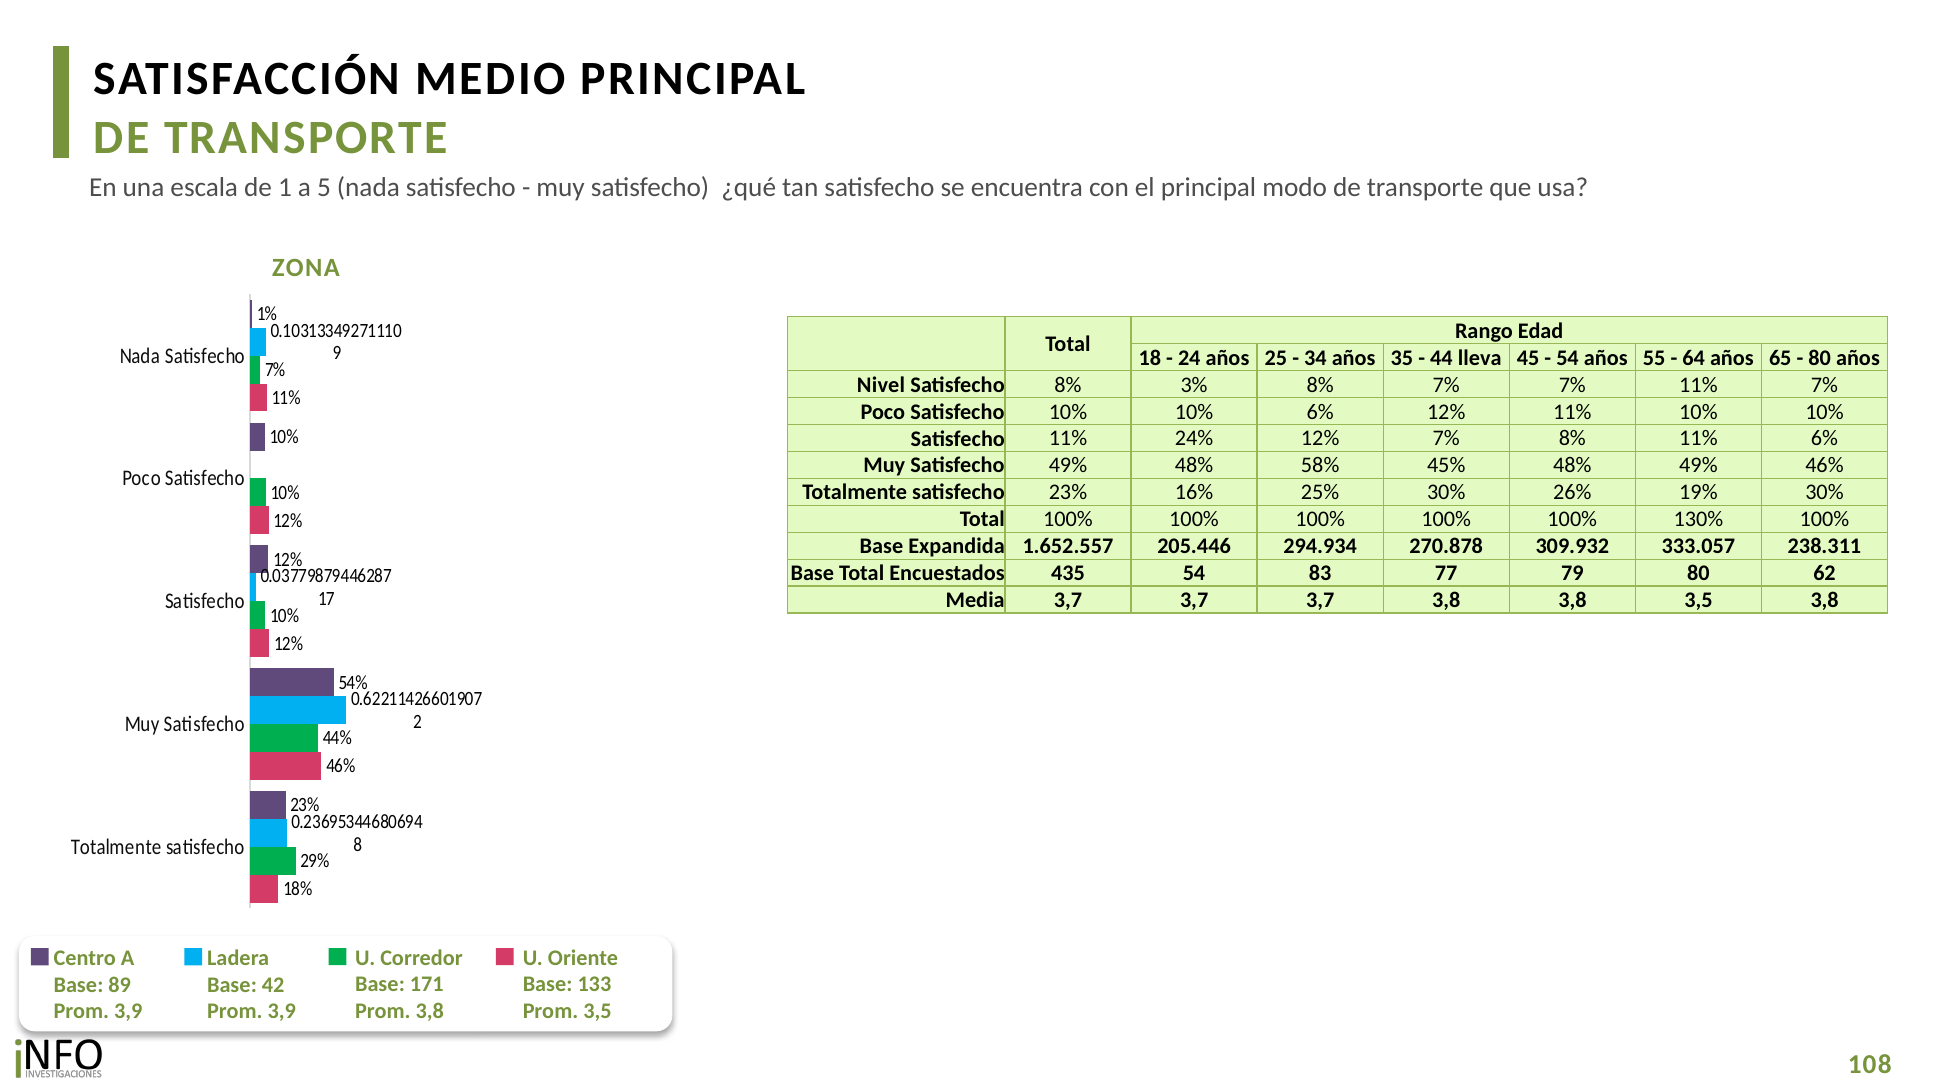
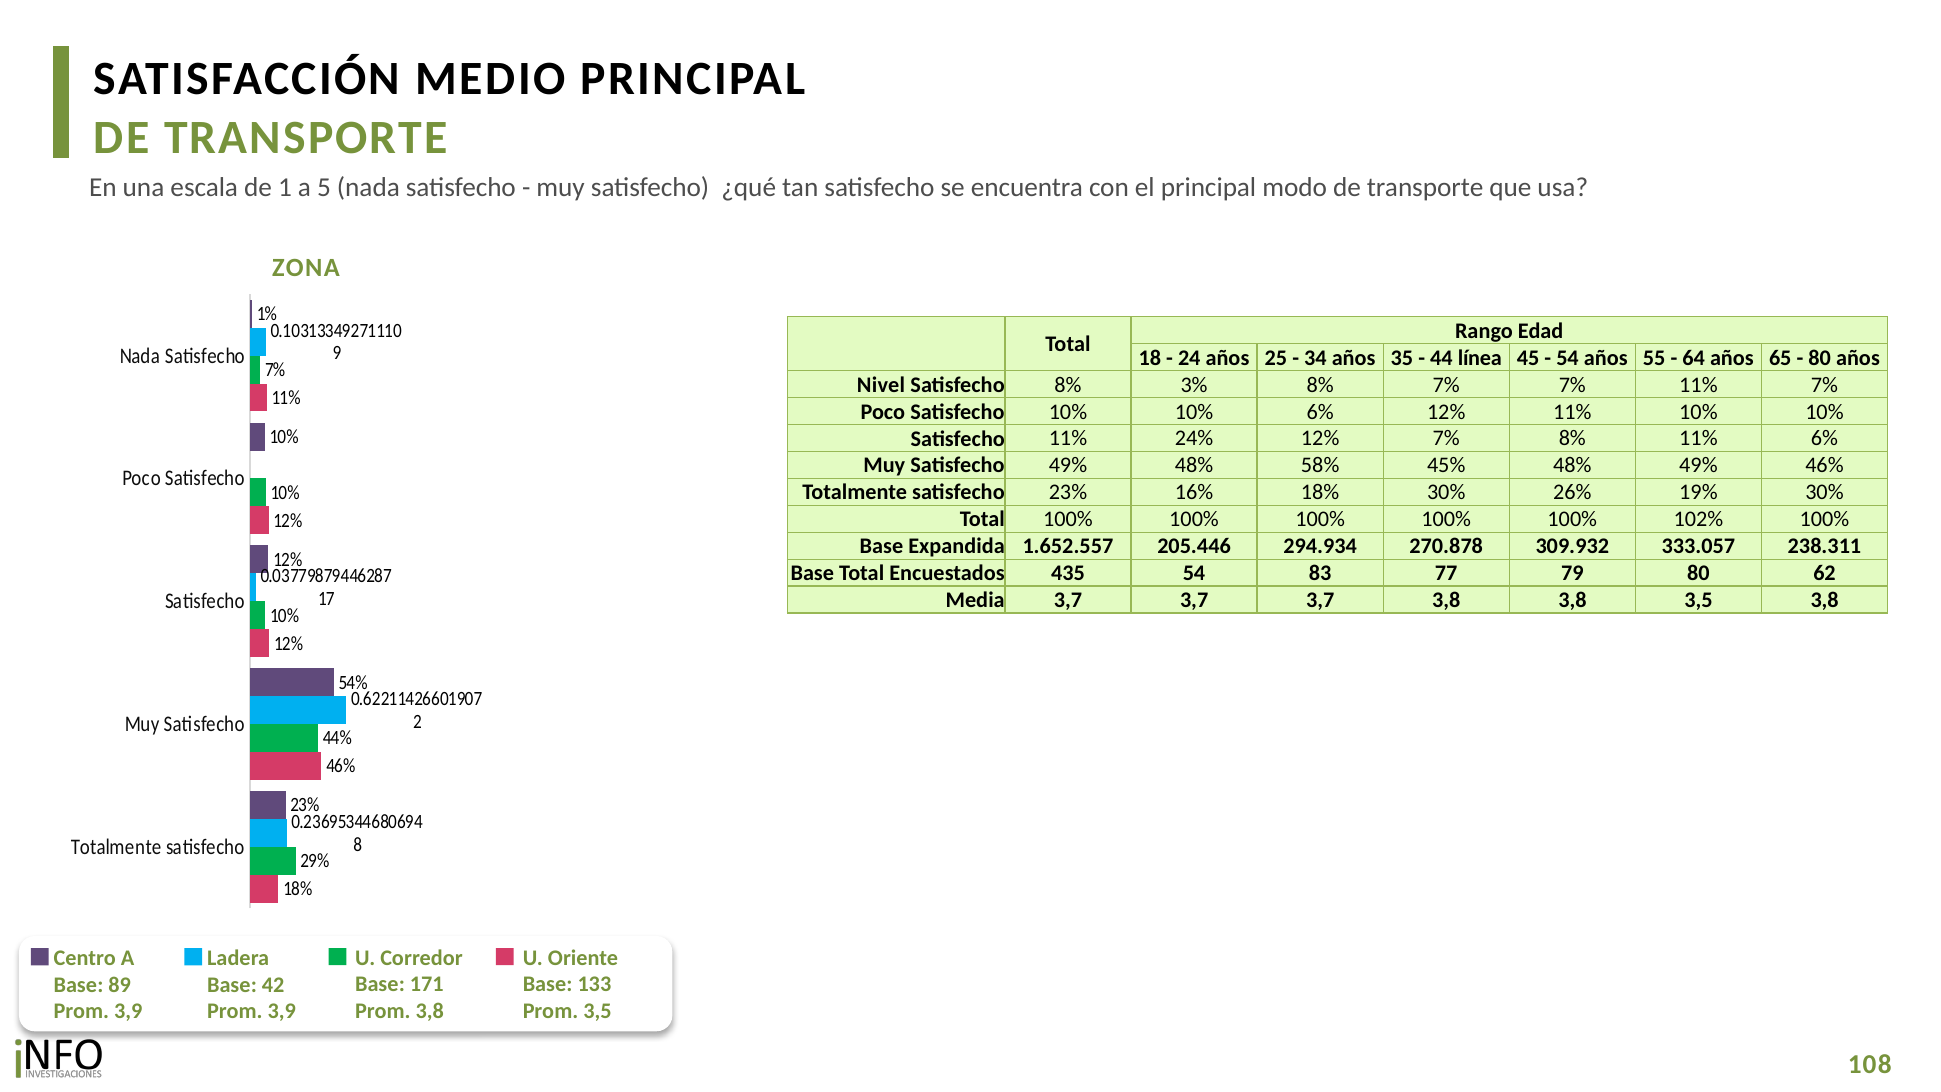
lleva: lleva -> línea
16% 25%: 25% -> 18%
130%: 130% -> 102%
